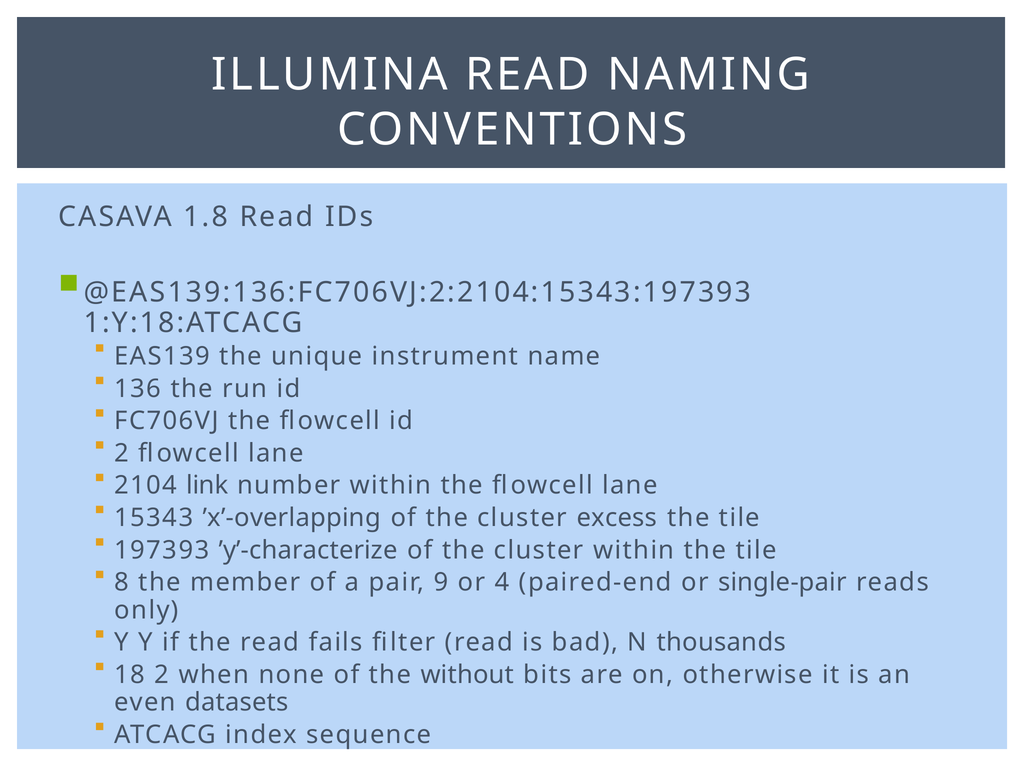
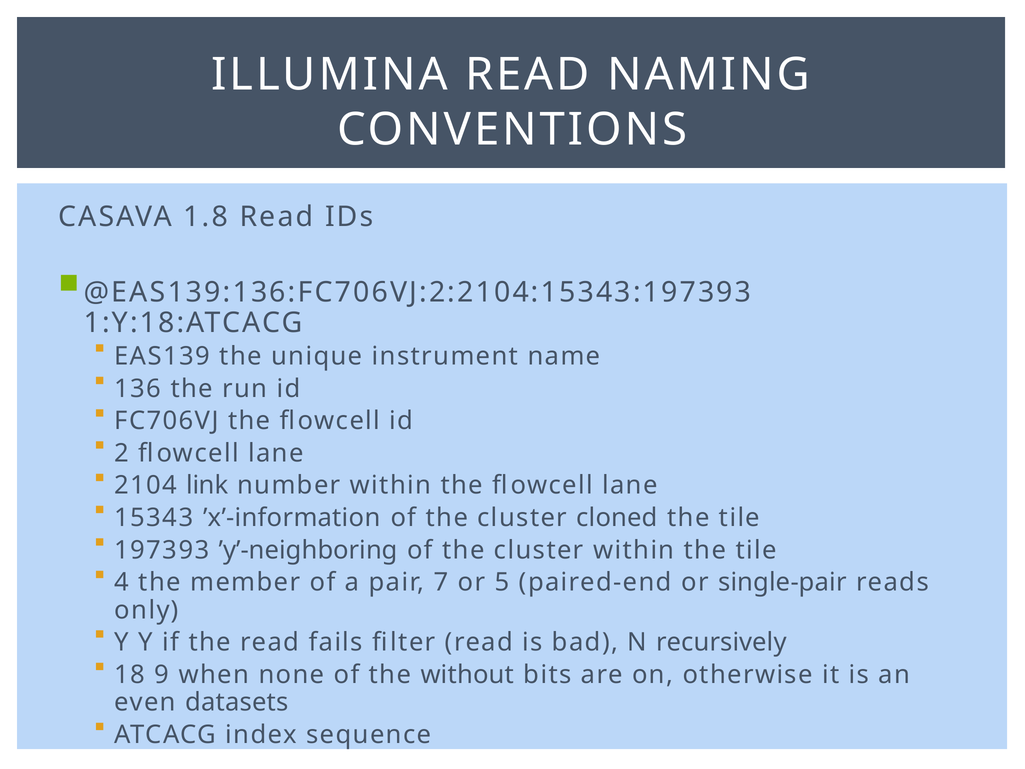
’x’-overlapping: ’x’-overlapping -> ’x’-information
excess: excess -> cloned
’y’-characterize: ’y’-characterize -> ’y’-neighboring
8: 8 -> 4
9: 9 -> 7
4: 4 -> 5
thousands: thousands -> recursively
18 2: 2 -> 9
